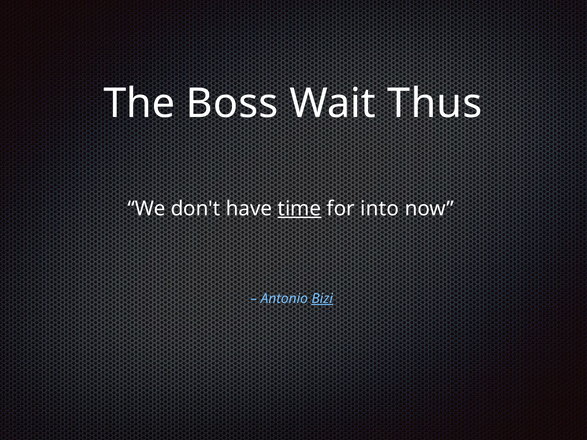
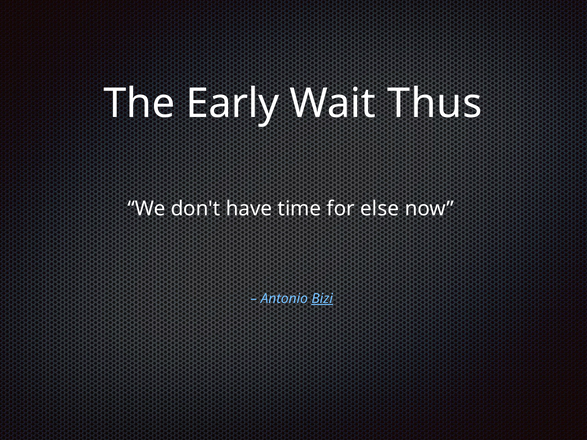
Boss: Boss -> Early
time underline: present -> none
into: into -> else
